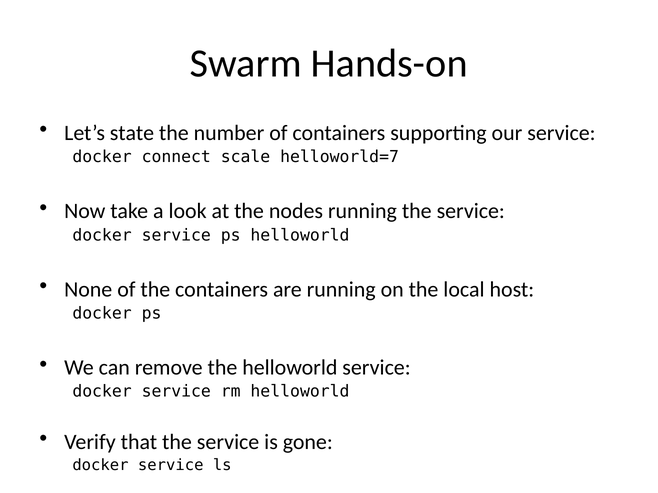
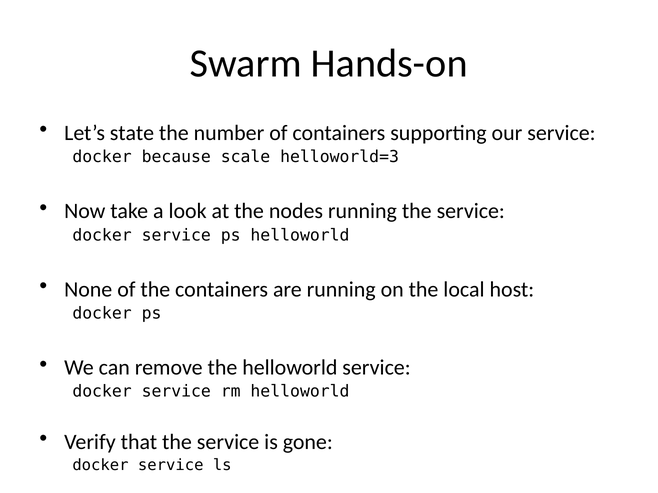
connect: connect -> because
helloworld=7: helloworld=7 -> helloworld=3
